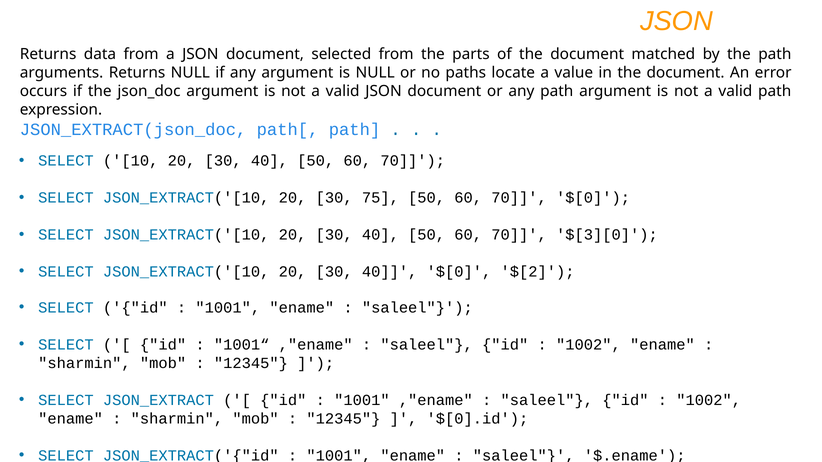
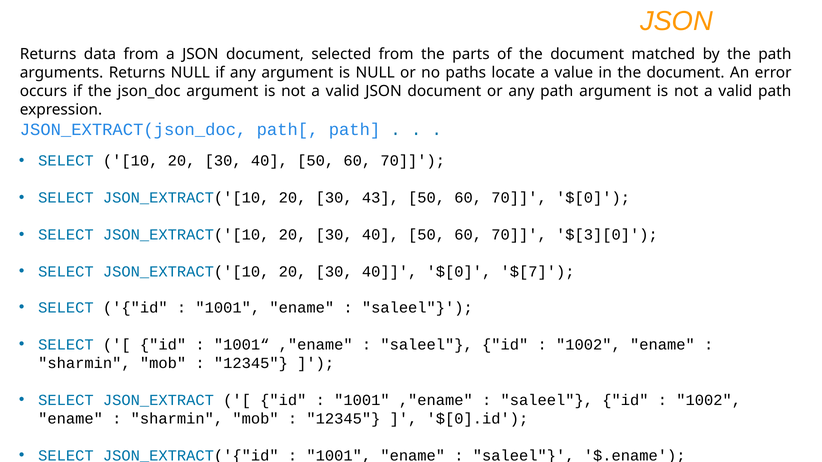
75: 75 -> 43
$[2: $[2 -> $[7
